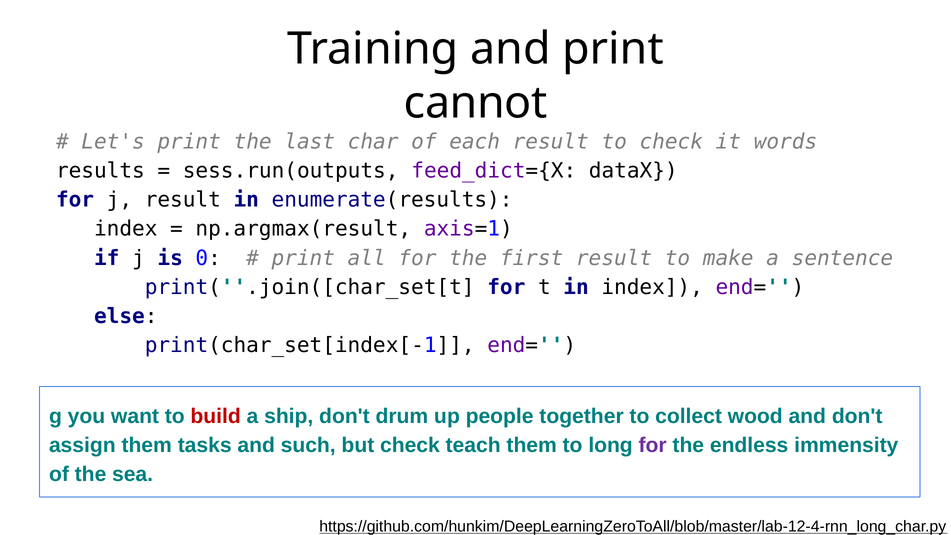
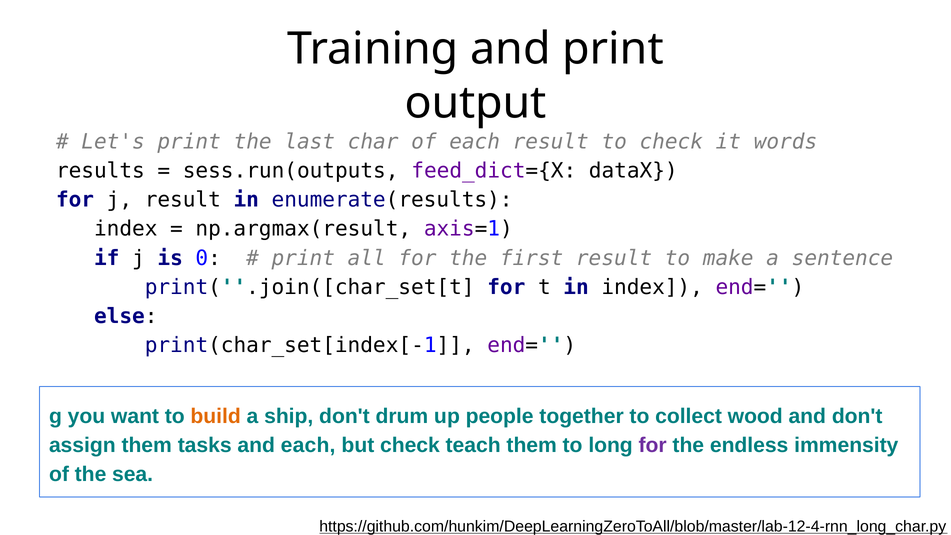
cannot: cannot -> output
build colour: red -> orange
and such: such -> each
